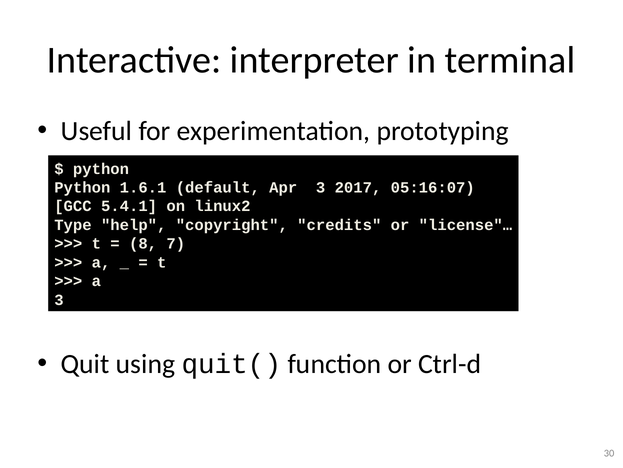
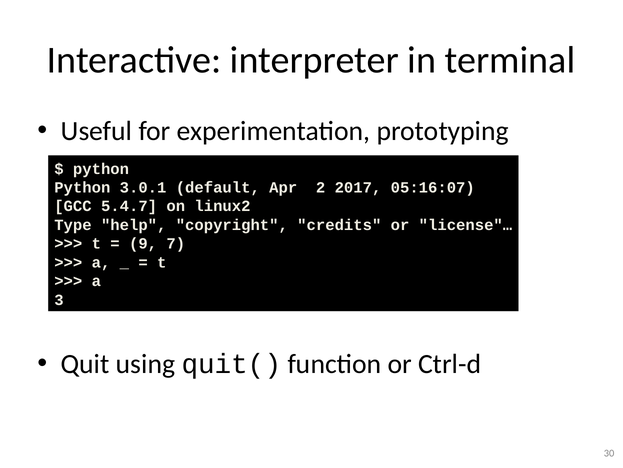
1.6.1: 1.6.1 -> 3.0.1
Apr 3: 3 -> 2
5.4.1: 5.4.1 -> 5.4.7
8: 8 -> 9
